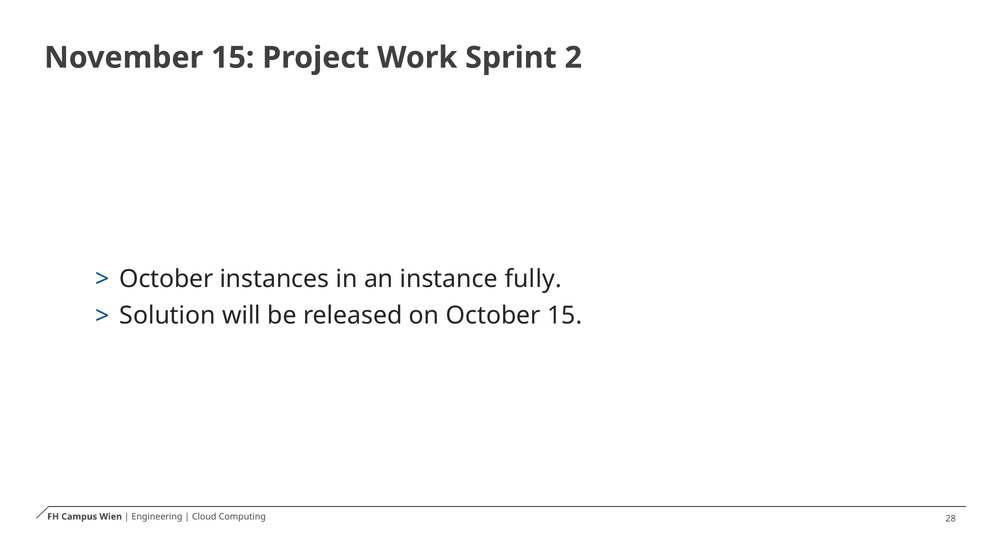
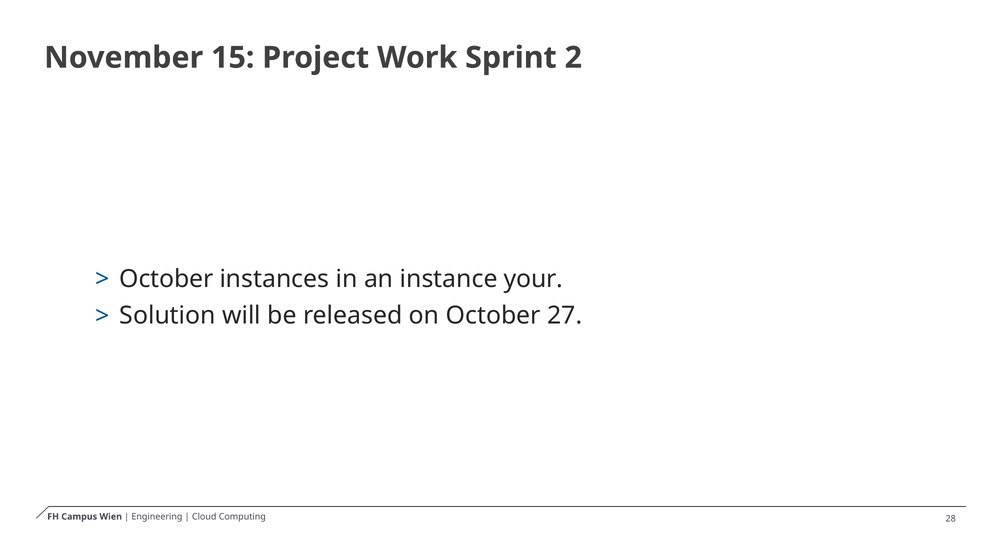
fully: fully -> your
October 15: 15 -> 27
